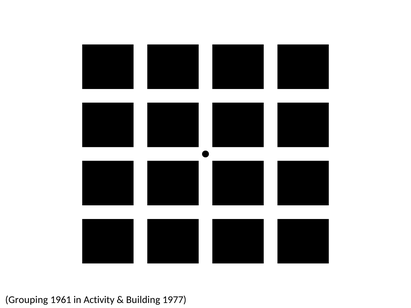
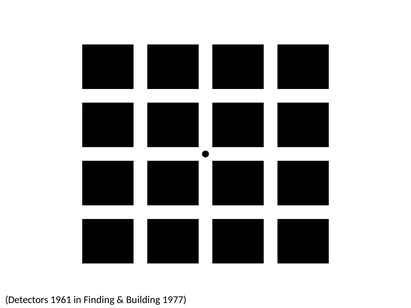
Grouping: Grouping -> Detectors
Activity: Activity -> Finding
